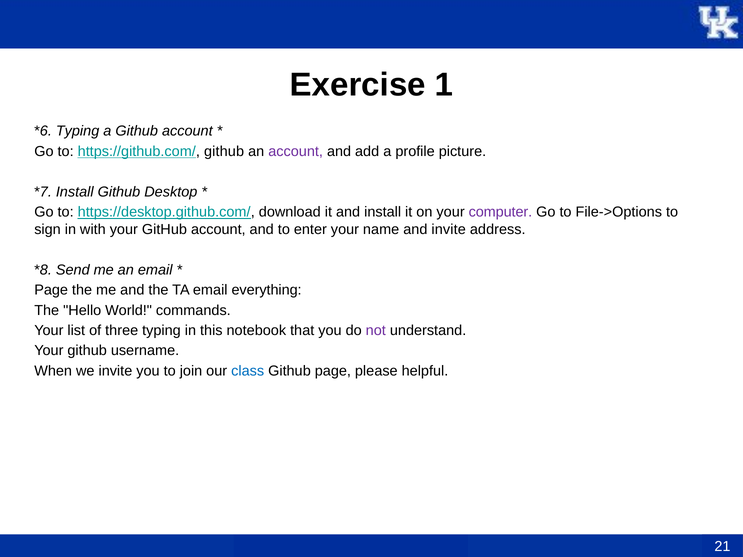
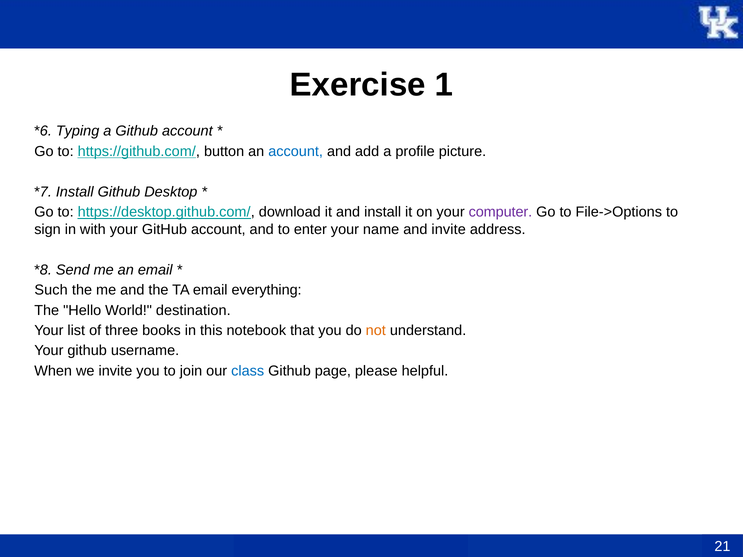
https://github.com/ github: github -> button
account at (296, 151) colour: purple -> blue
Page at (51, 290): Page -> Such
commands: commands -> destination
three typing: typing -> books
not colour: purple -> orange
